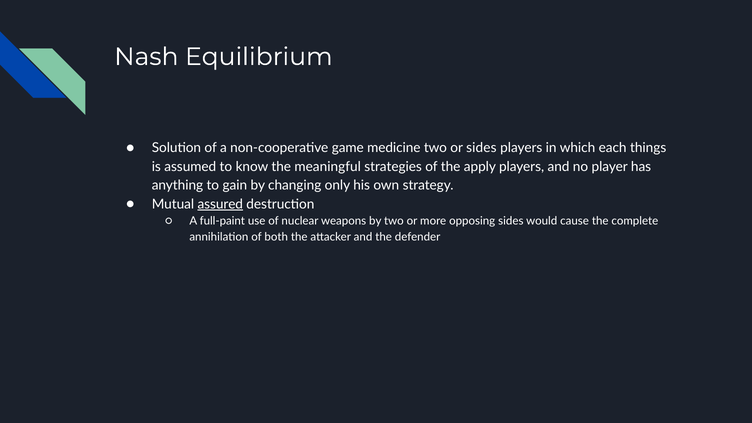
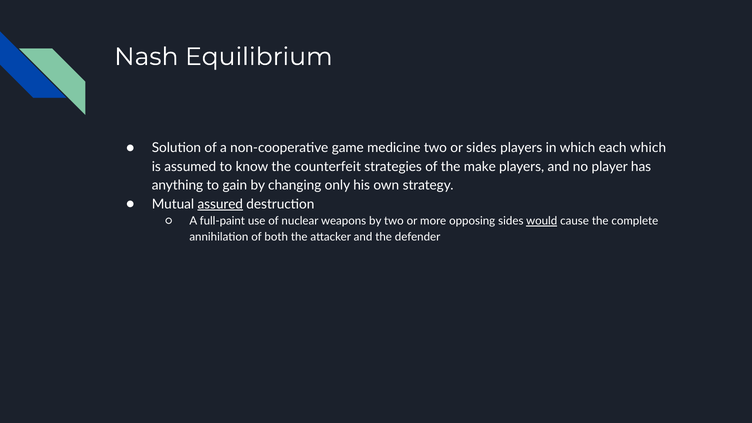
each things: things -> which
meaningful: meaningful -> counterfeit
apply: apply -> make
would underline: none -> present
